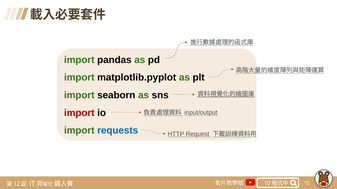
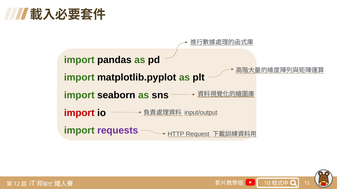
requests colour: blue -> purple
